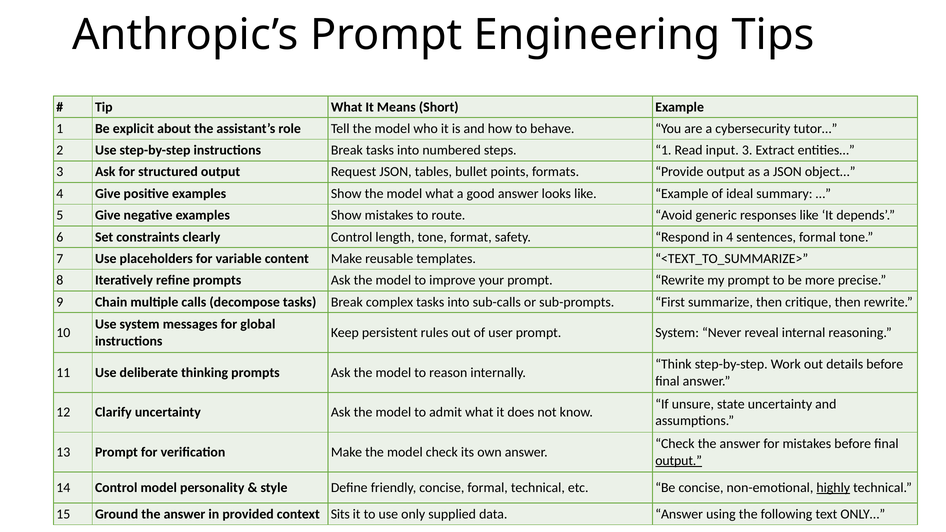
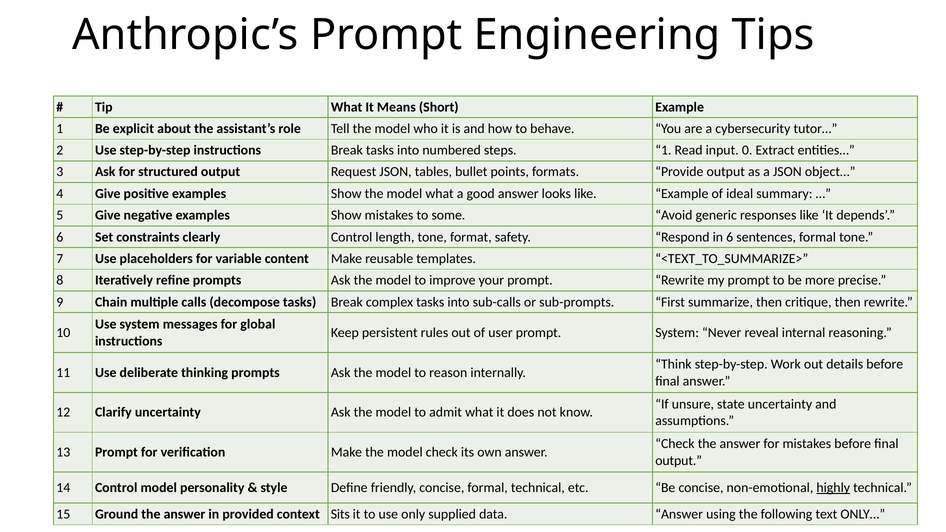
input 3: 3 -> 0
route: route -> some
in 4: 4 -> 6
output at (679, 461) underline: present -> none
